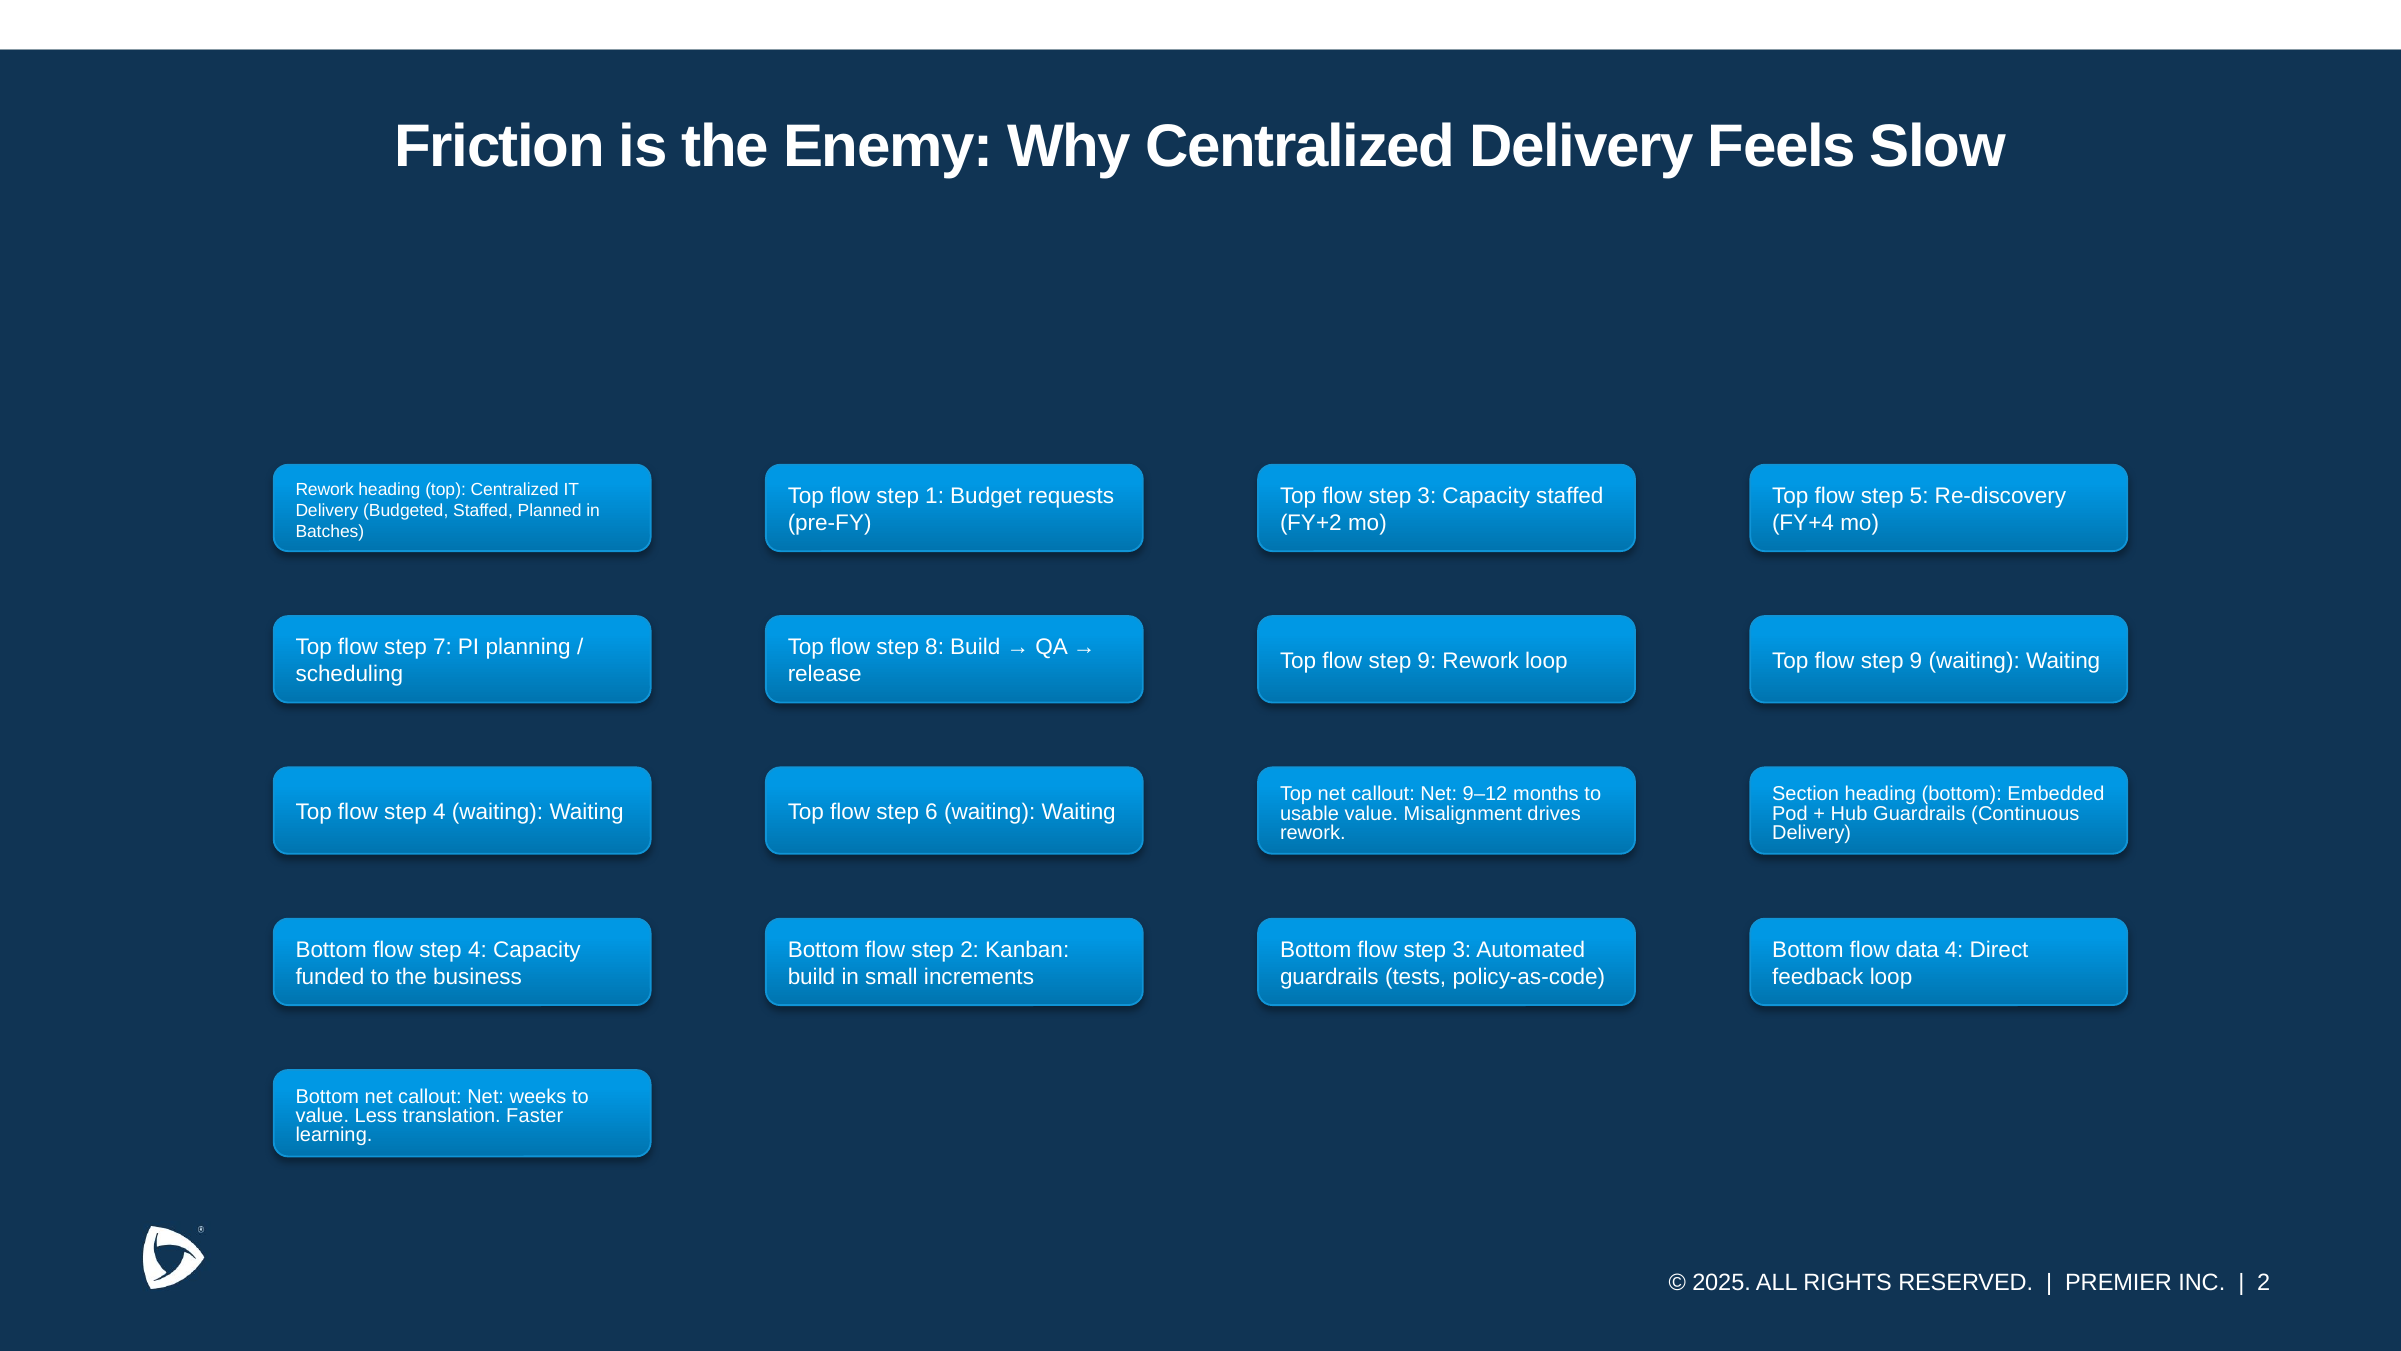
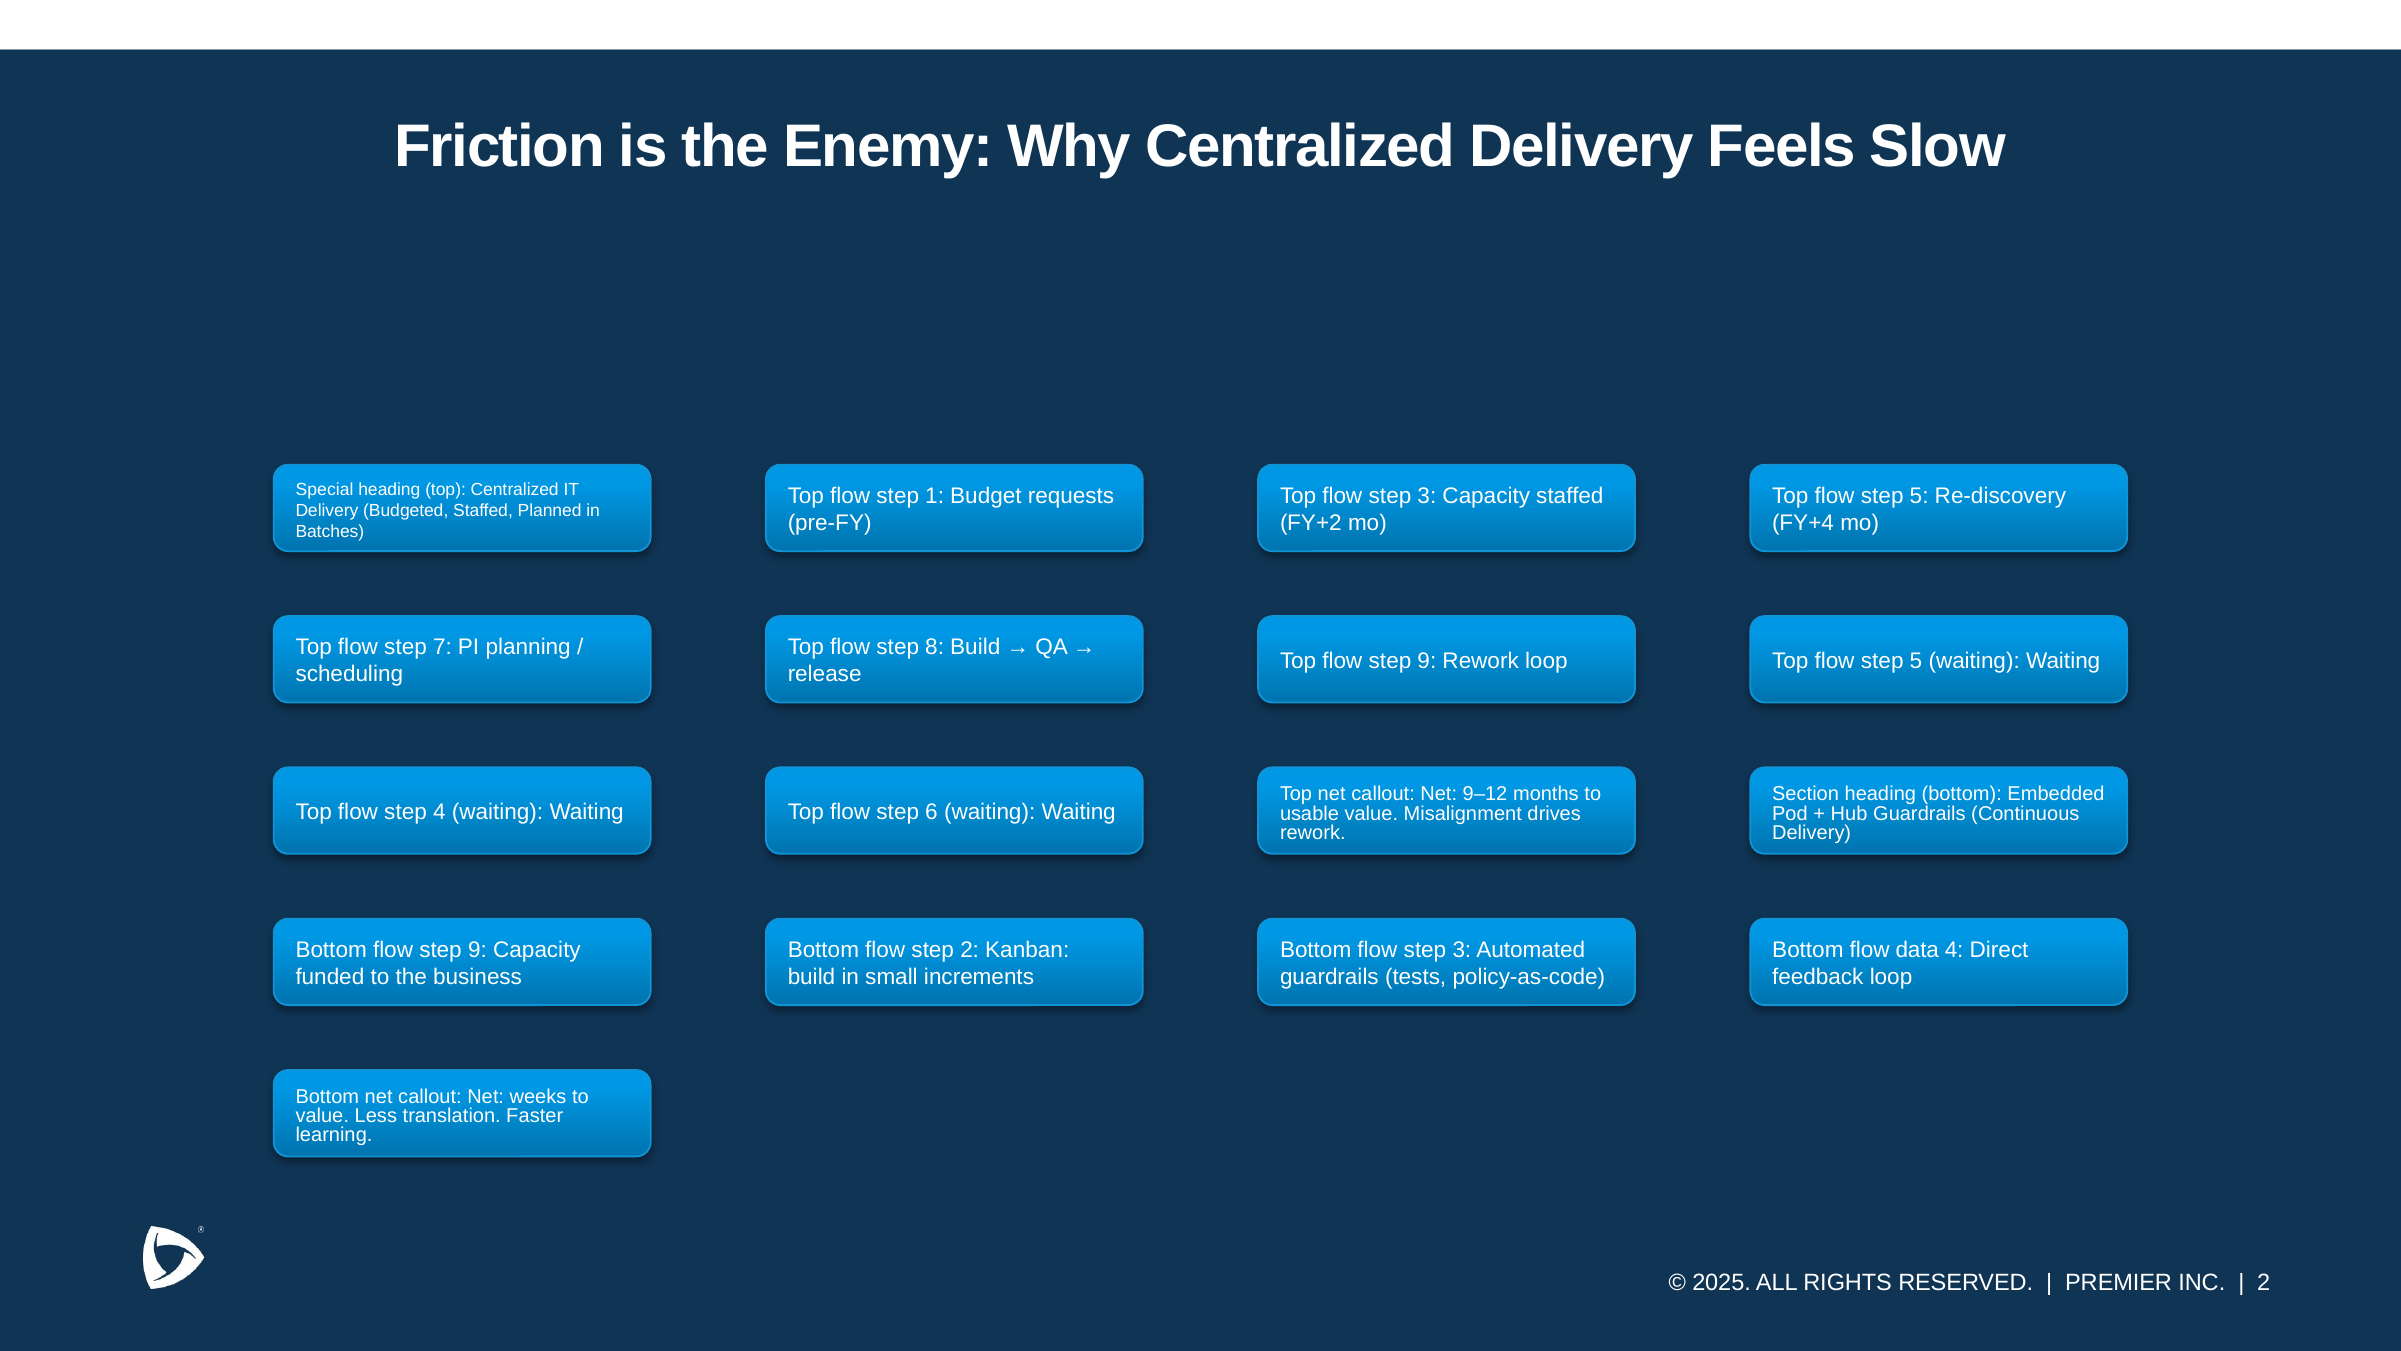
Rework at (325, 489): Rework -> Special
9 at (1916, 661): 9 -> 5
Bottom flow step 4: 4 -> 9
